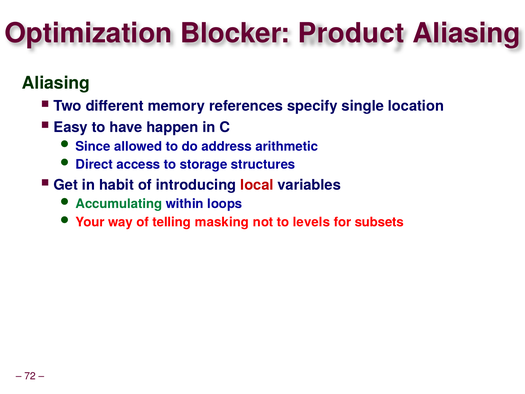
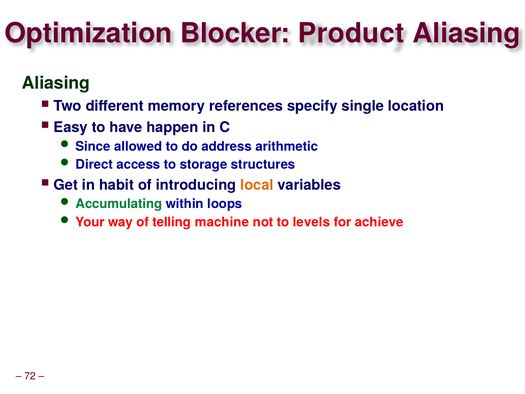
local colour: red -> orange
masking: masking -> machine
subsets: subsets -> achieve
